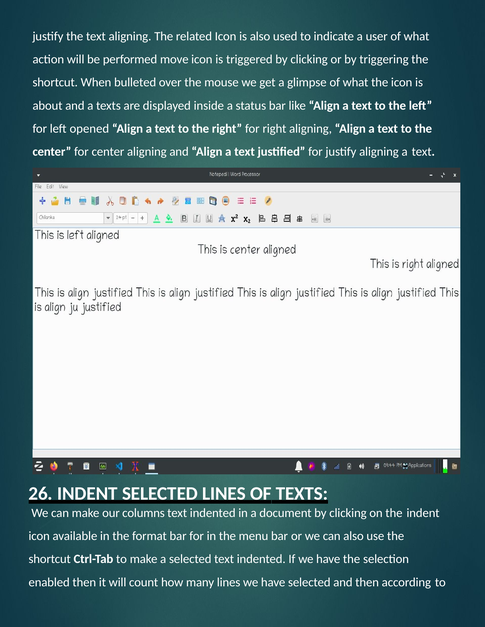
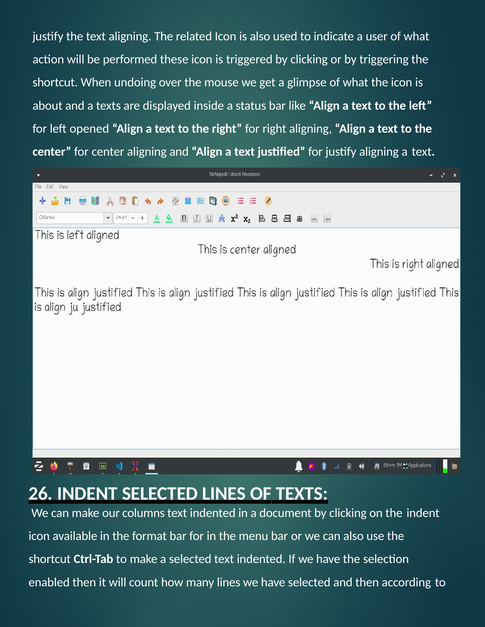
move: move -> these
bulleted: bulleted -> undoing
